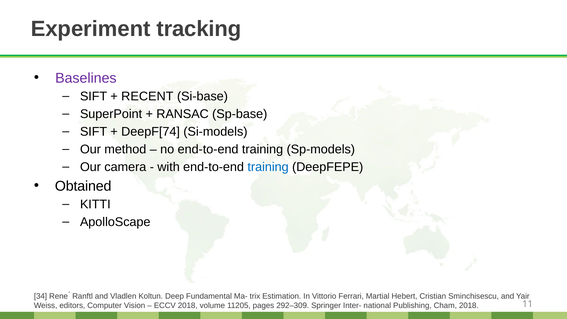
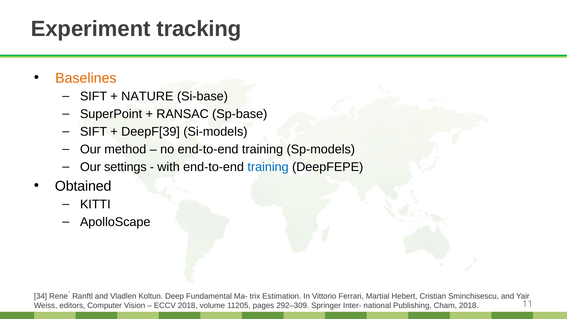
Baselines colour: purple -> orange
RECENT: RECENT -> NATURE
DeepF[74: DeepF[74 -> DeepF[39
camera: camera -> settings
